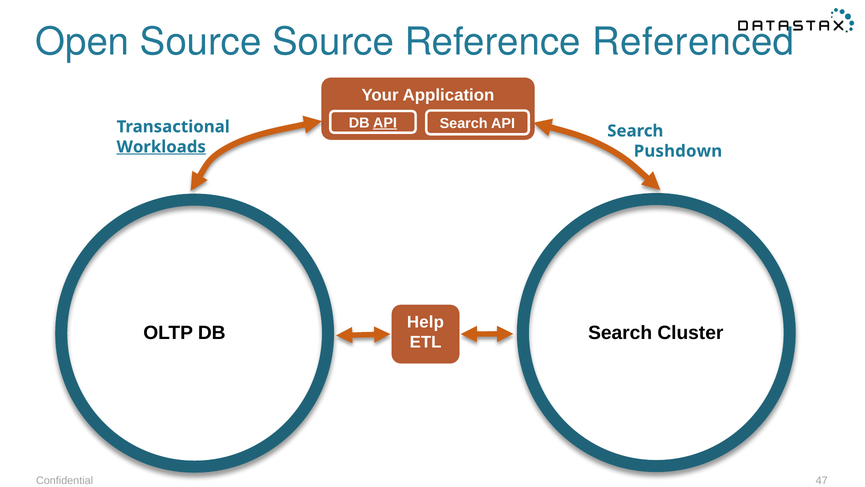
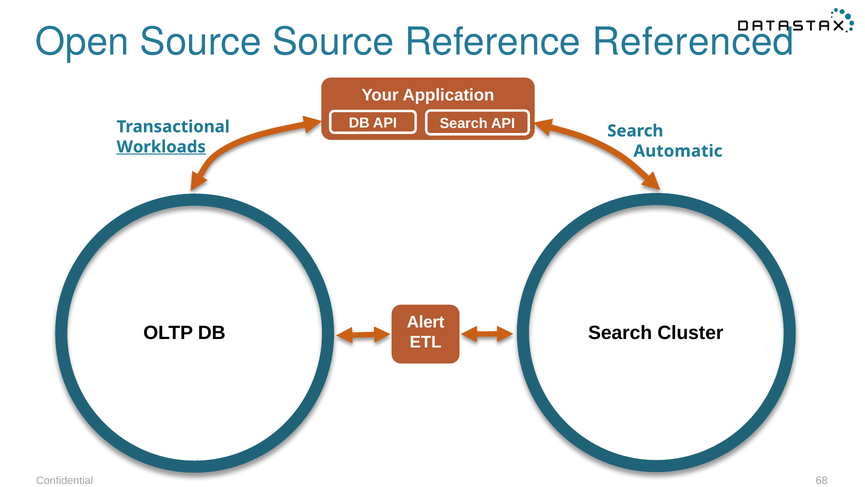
API at (385, 123) underline: present -> none
Pushdown: Pushdown -> Automatic
Help: Help -> Alert
47: 47 -> 68
